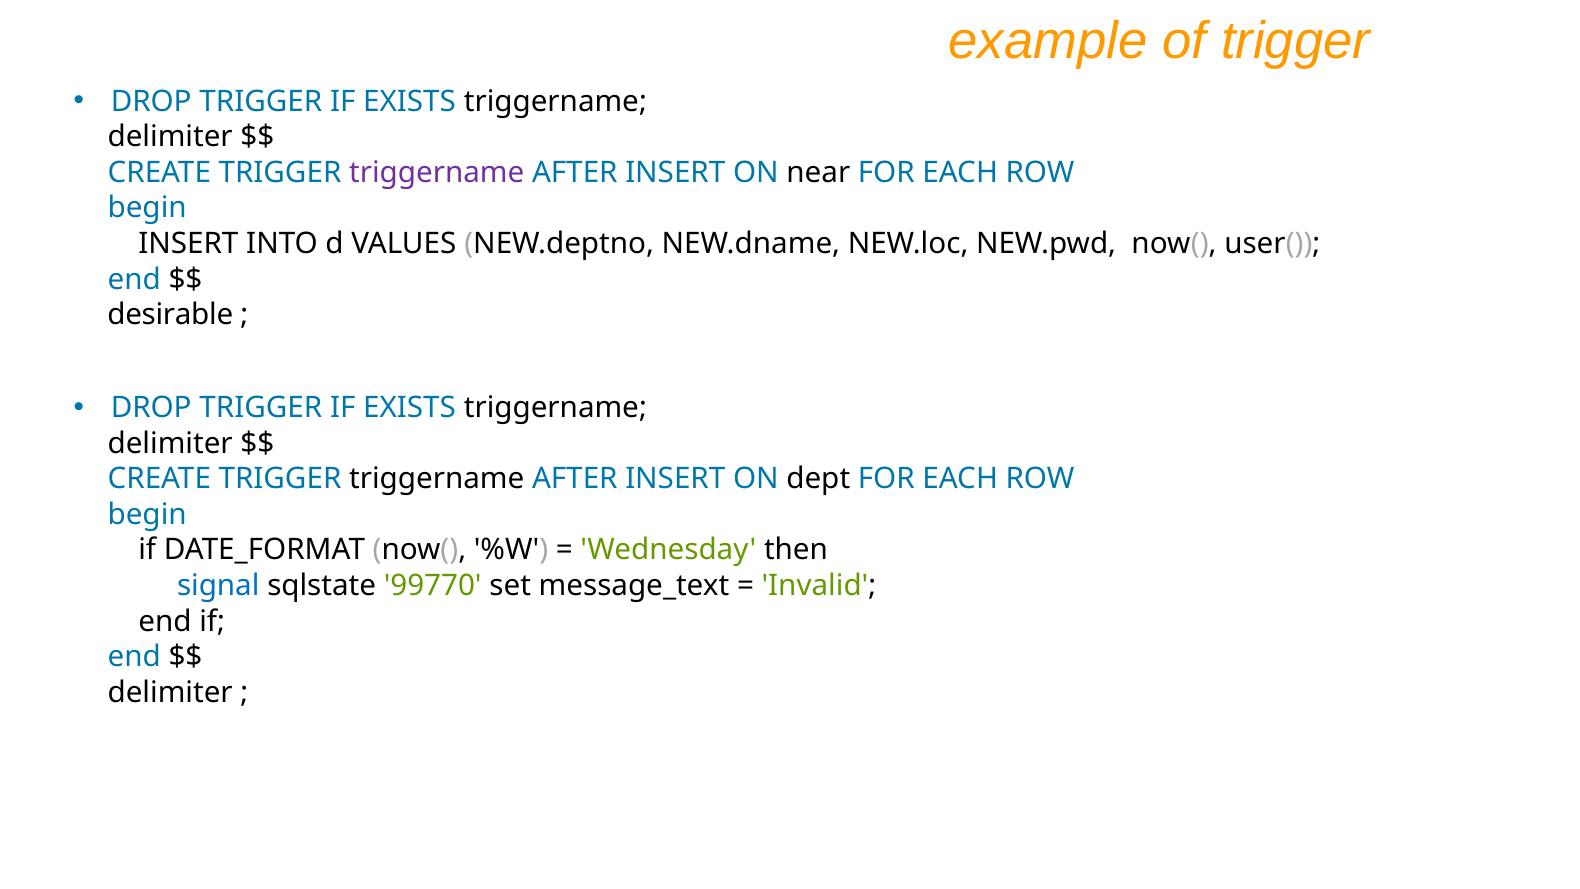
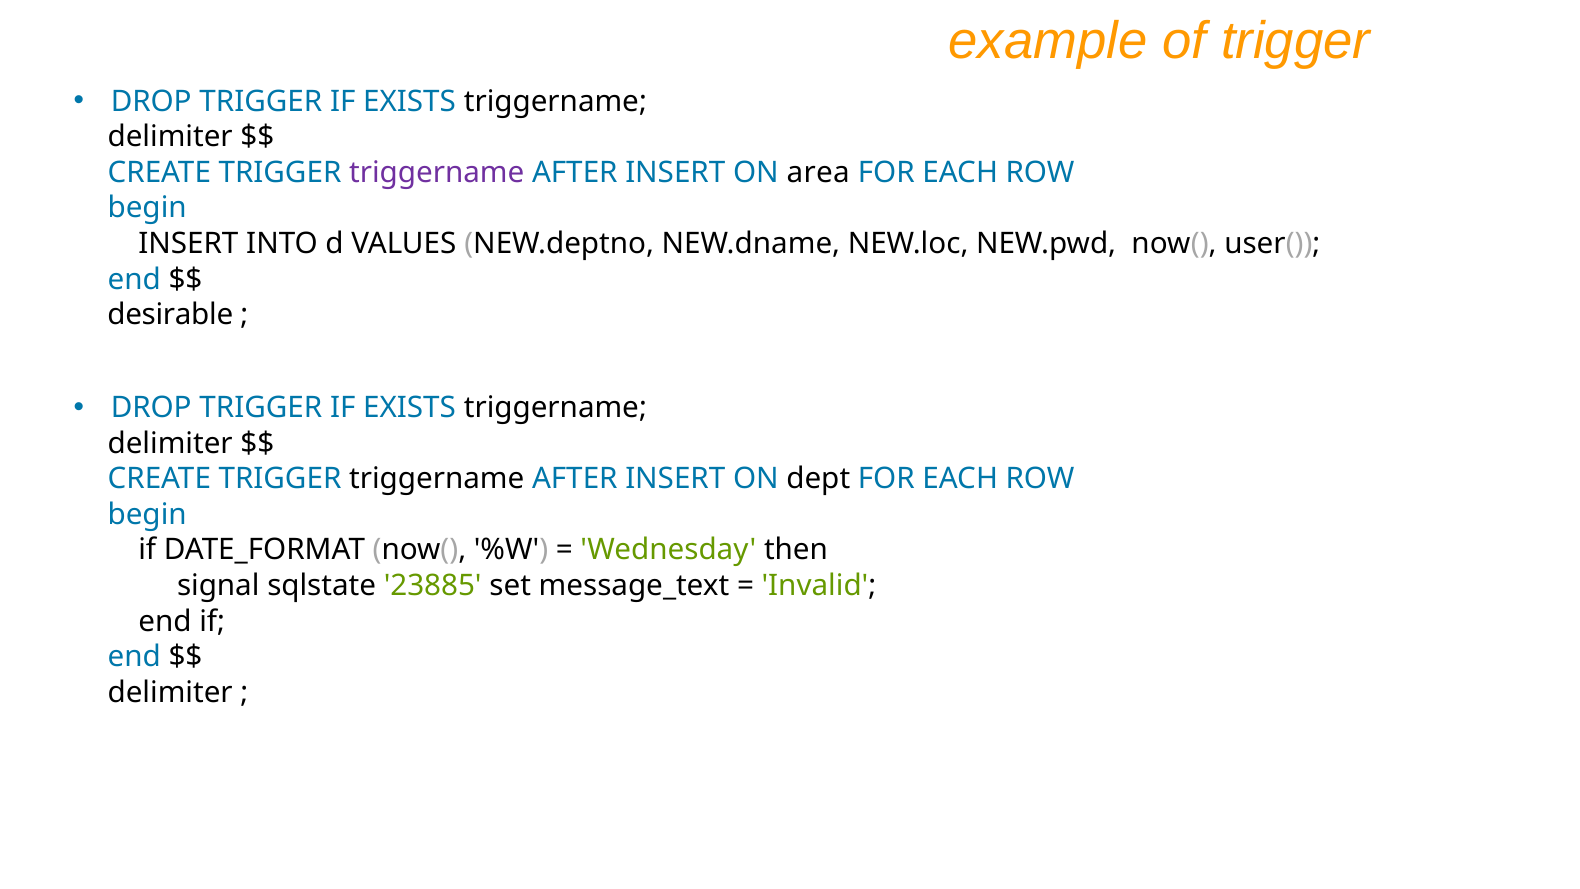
near: near -> area
signal colour: blue -> black
99770: 99770 -> 23885
